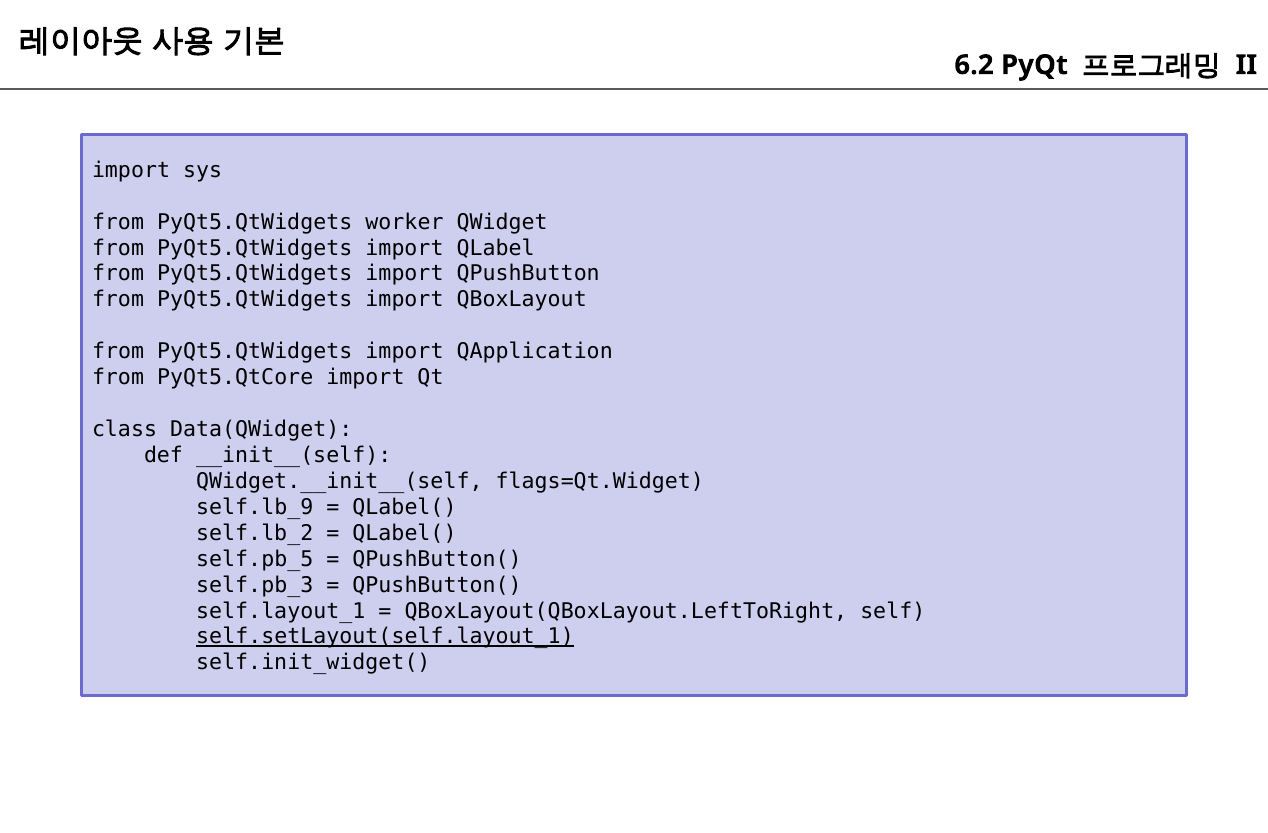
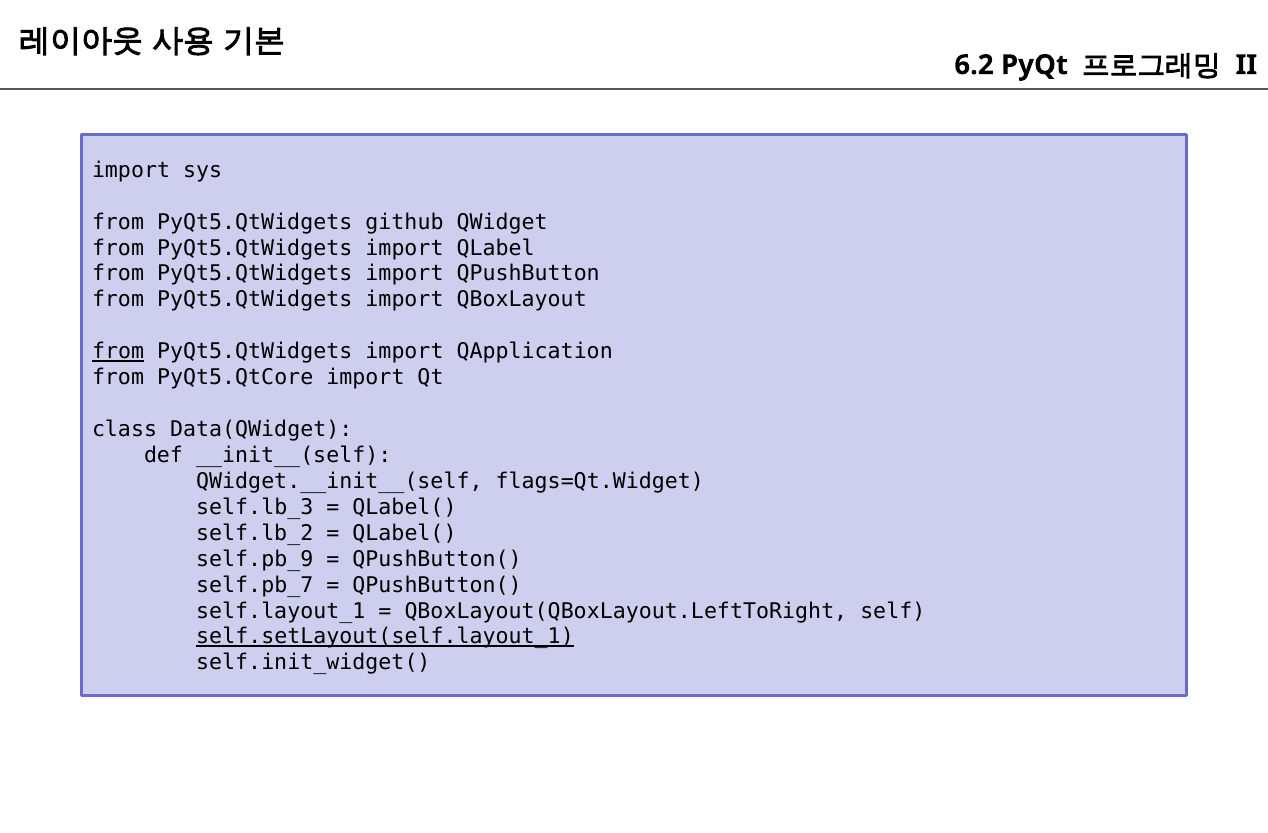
worker: worker -> github
from at (118, 352) underline: none -> present
self.lb_9: self.lb_9 -> self.lb_3
self.pb_5: self.pb_5 -> self.pb_9
self.pb_3: self.pb_3 -> self.pb_7
